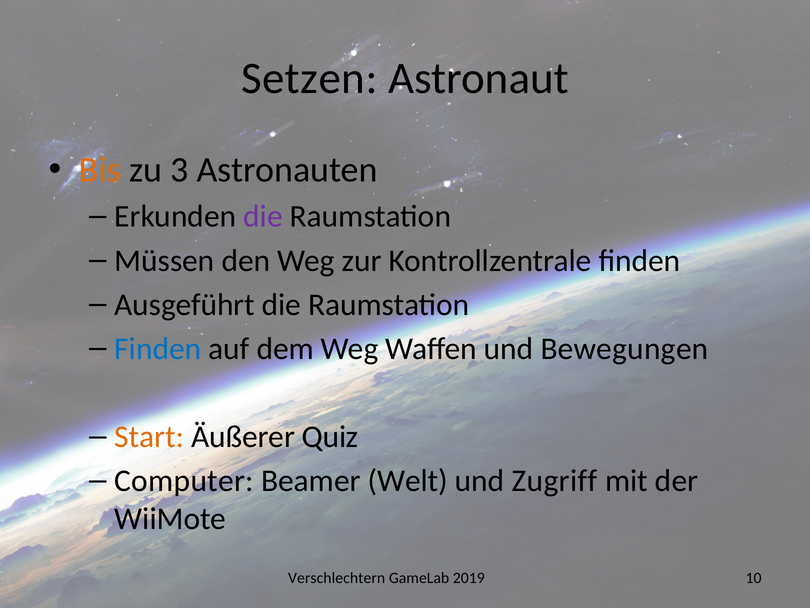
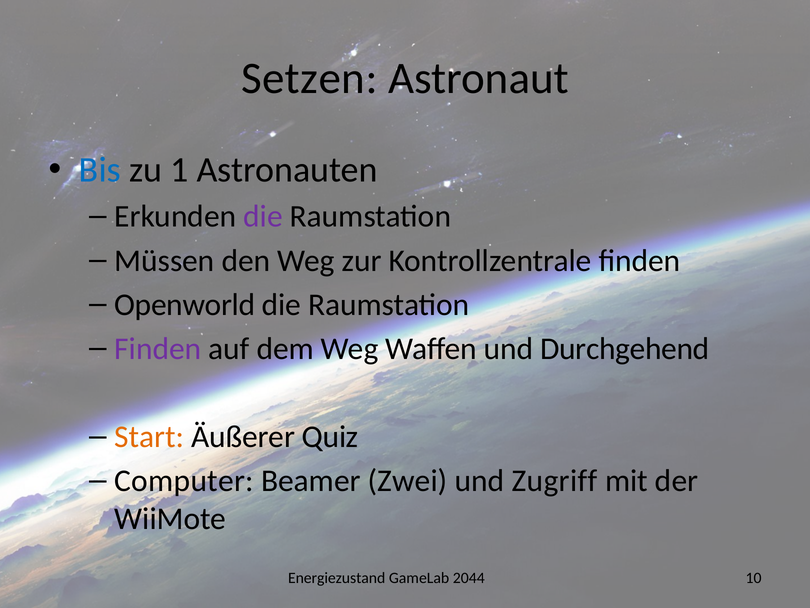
Bis colour: orange -> blue
3: 3 -> 1
Ausgeführt: Ausgeführt -> Openworld
Finden at (158, 349) colour: blue -> purple
Bewegungen: Bewegungen -> Durchgehend
Welt: Welt -> Zwei
Verschlechtern: Verschlechtern -> Energiezustand
2019: 2019 -> 2044
